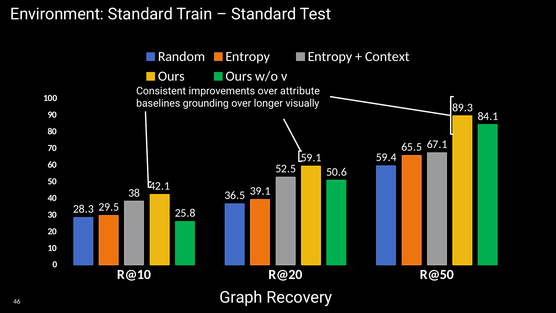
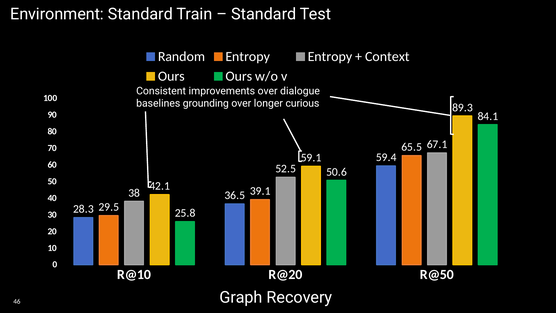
attribute: attribute -> dialogue
visually: visually -> curious
